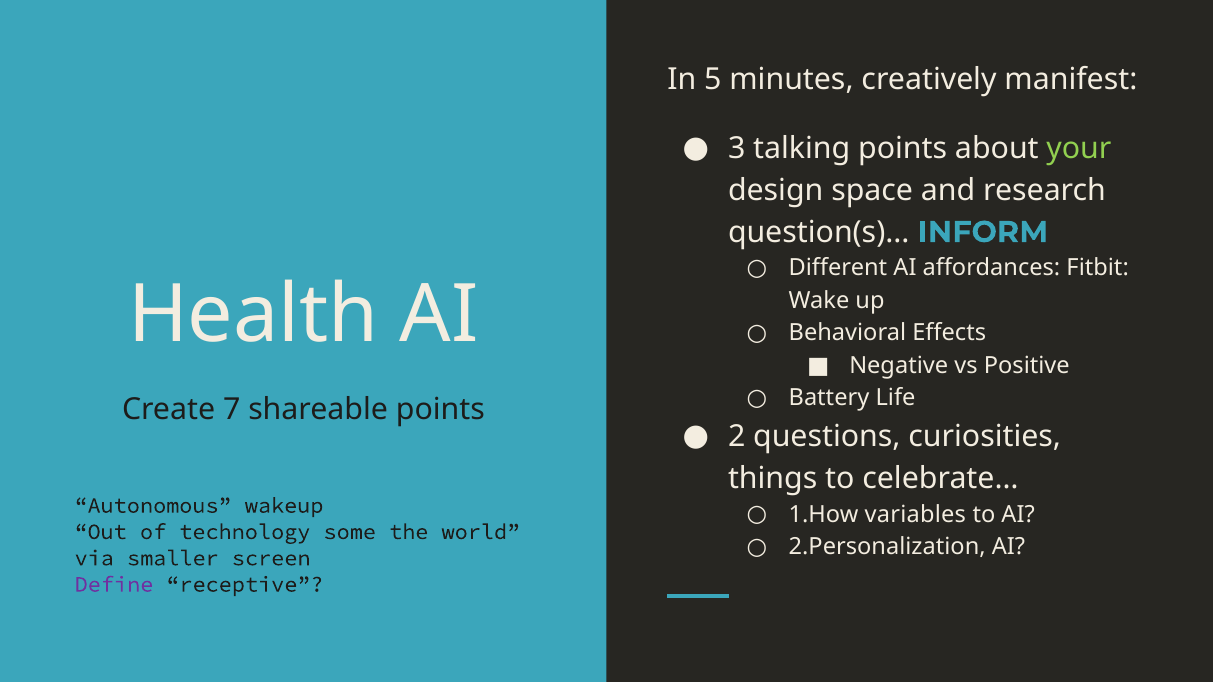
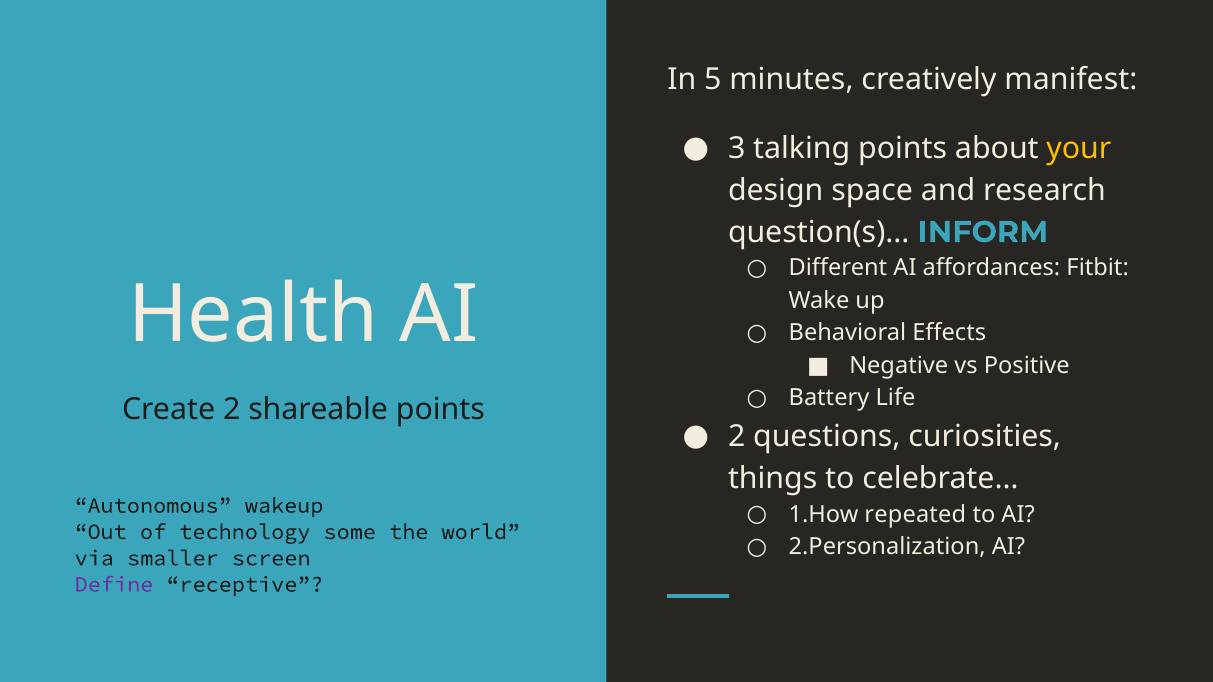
your colour: light green -> yellow
Create 7: 7 -> 2
variables: variables -> repeated
